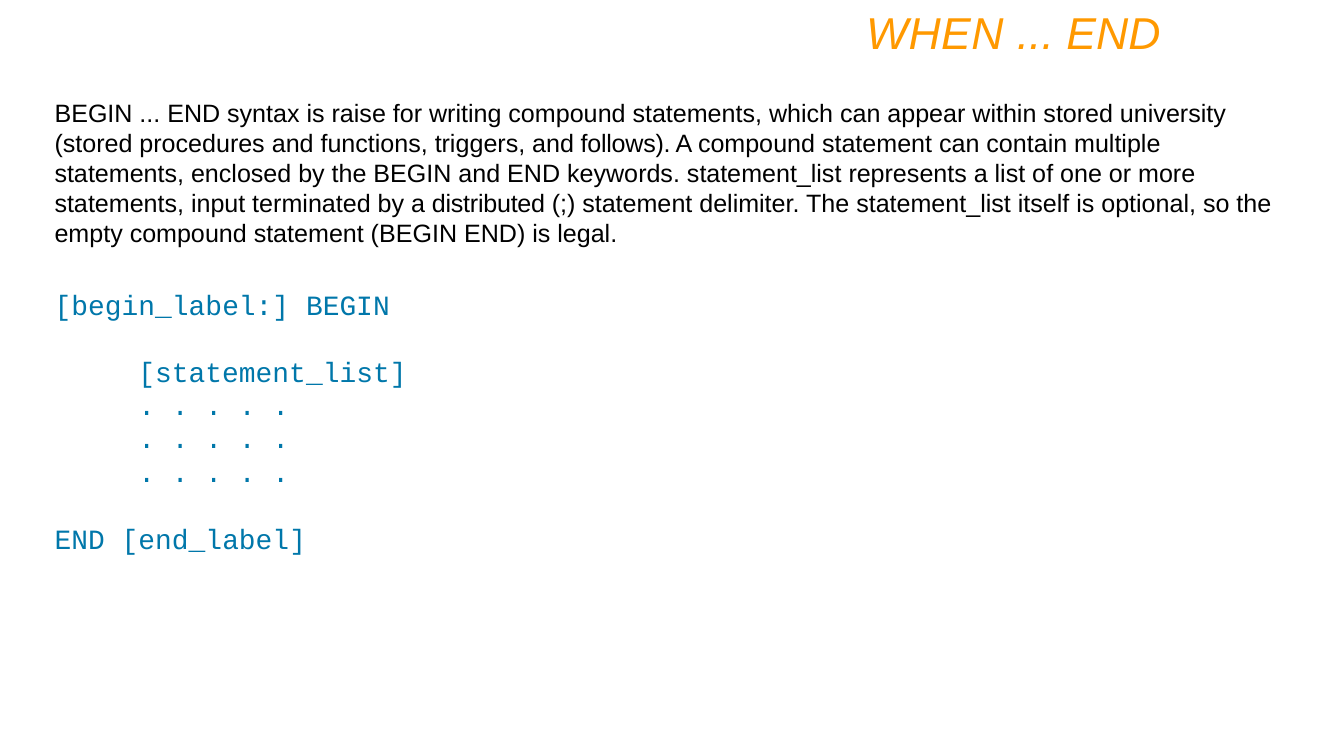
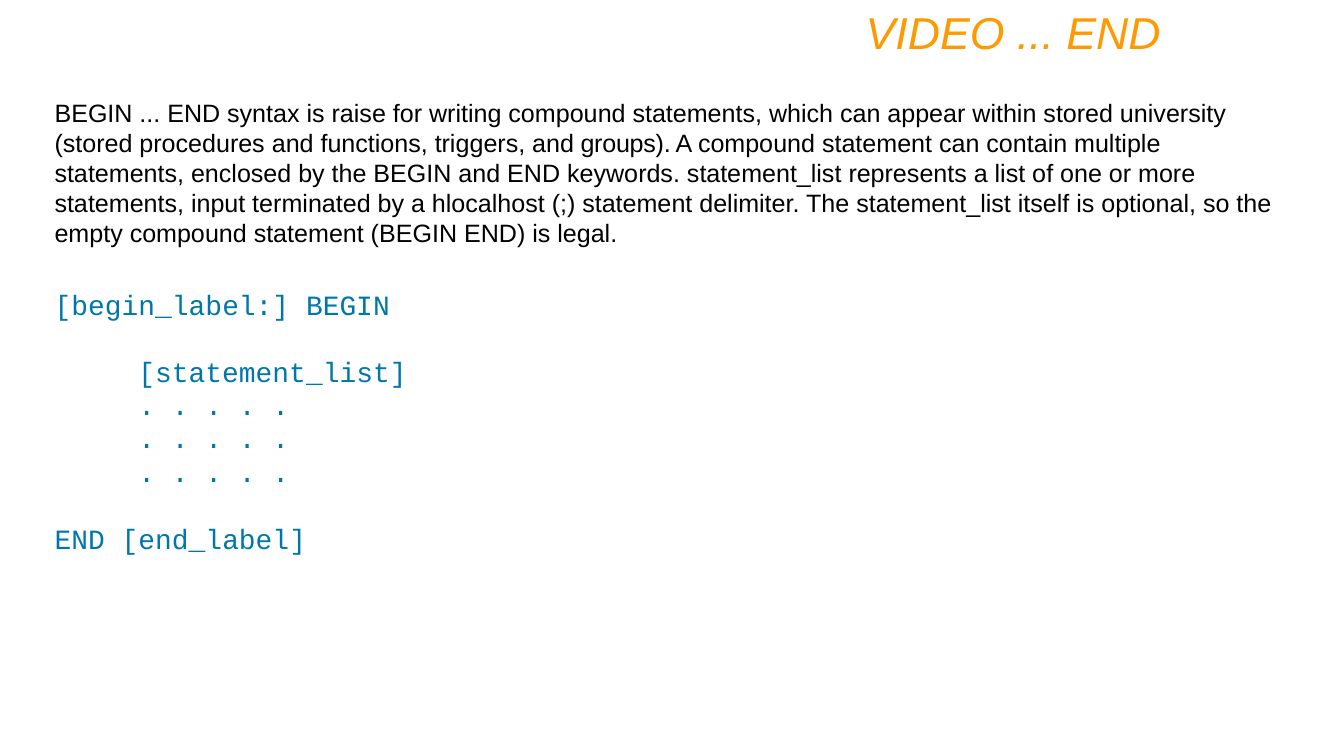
WHEN: WHEN -> VIDEO
follows: follows -> groups
distributed: distributed -> hlocalhost
